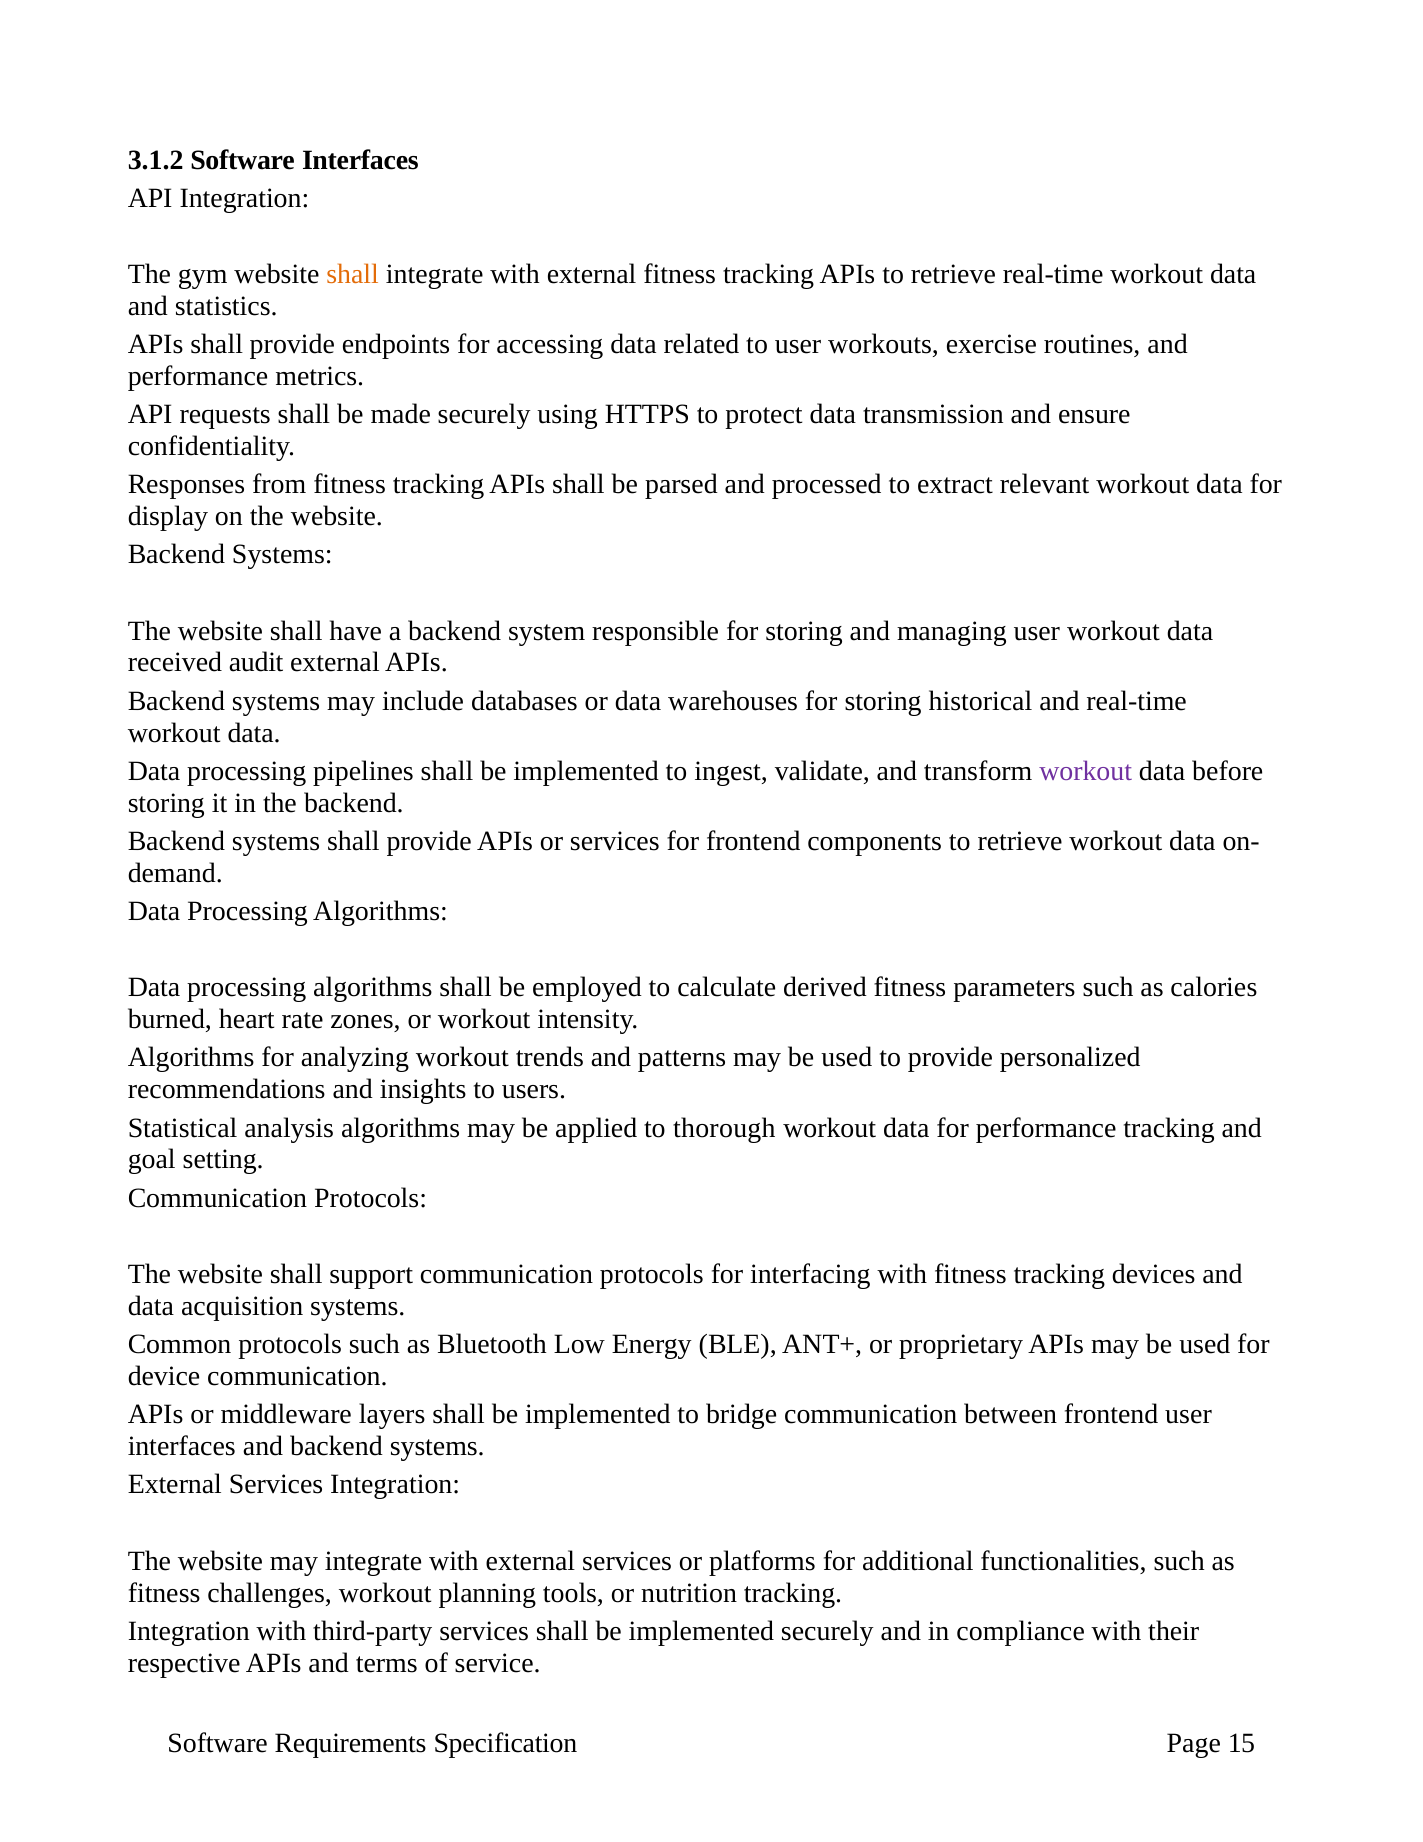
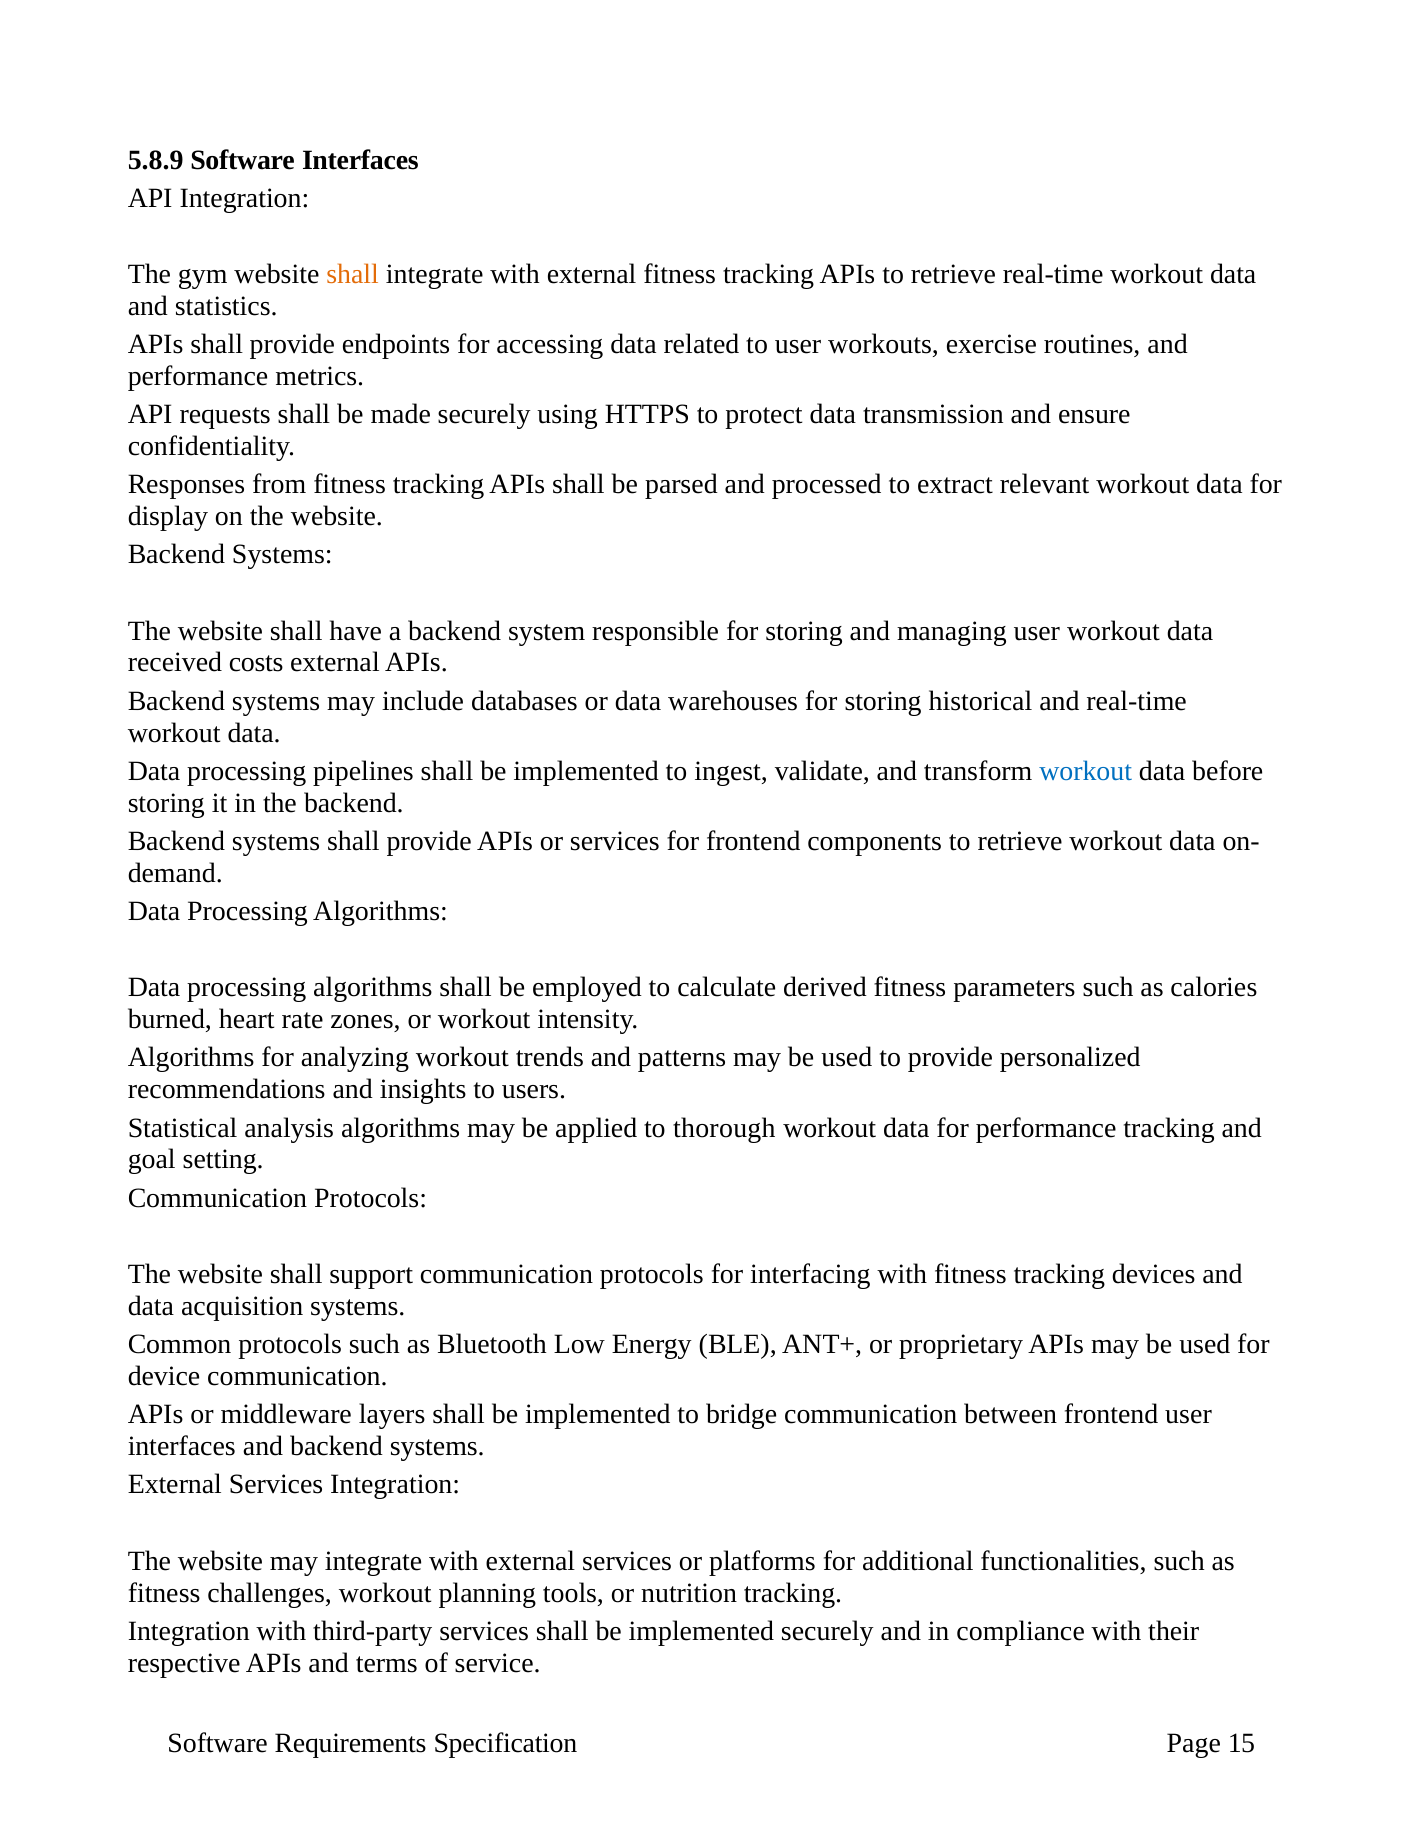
3.1.2: 3.1.2 -> 5.8.9
audit: audit -> costs
workout at (1086, 771) colour: purple -> blue
